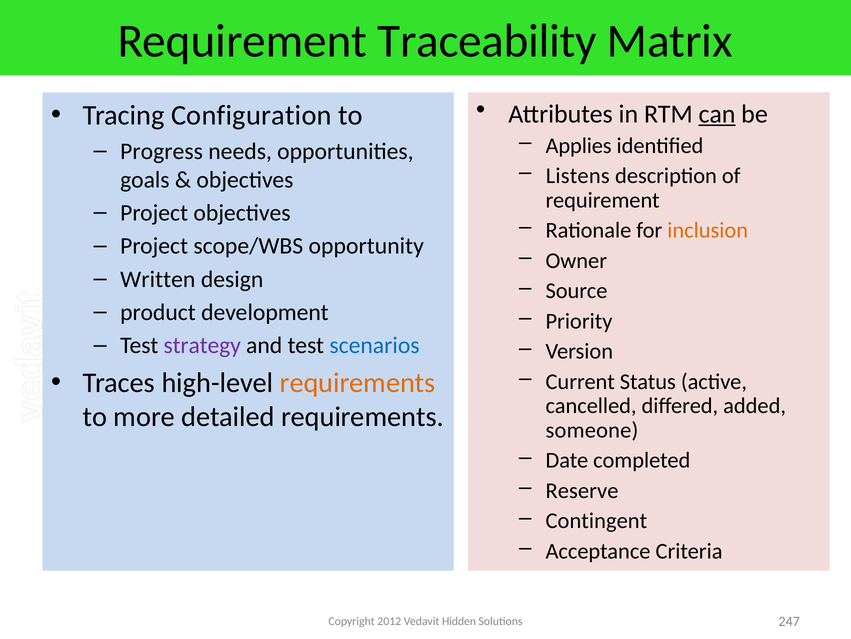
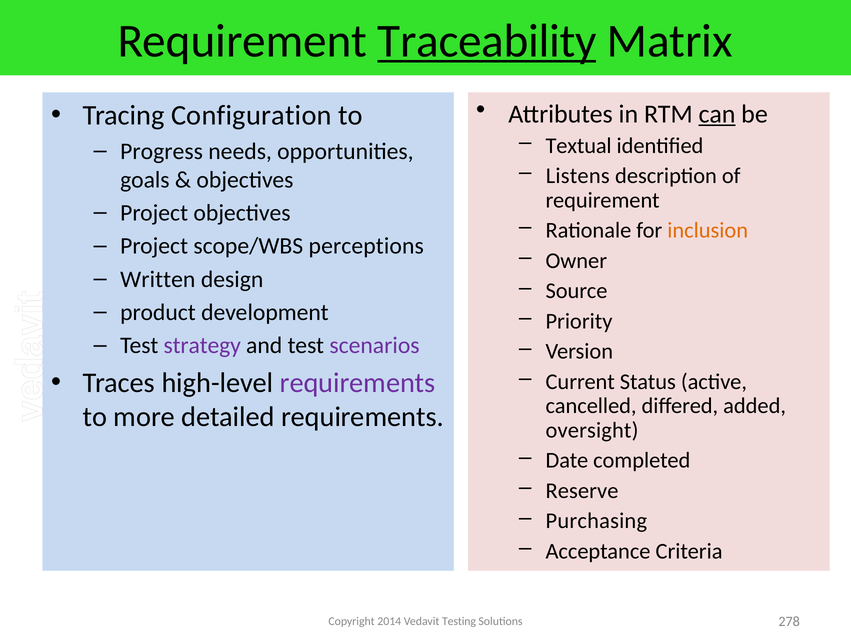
Traceability underline: none -> present
Applies: Applies -> Textual
opportunity: opportunity -> perceptions
scenarios colour: blue -> purple
requirements at (358, 382) colour: orange -> purple
someone: someone -> oversight
Contingent: Contingent -> Purchasing
2012: 2012 -> 2014
Hidden: Hidden -> Testing
247: 247 -> 278
